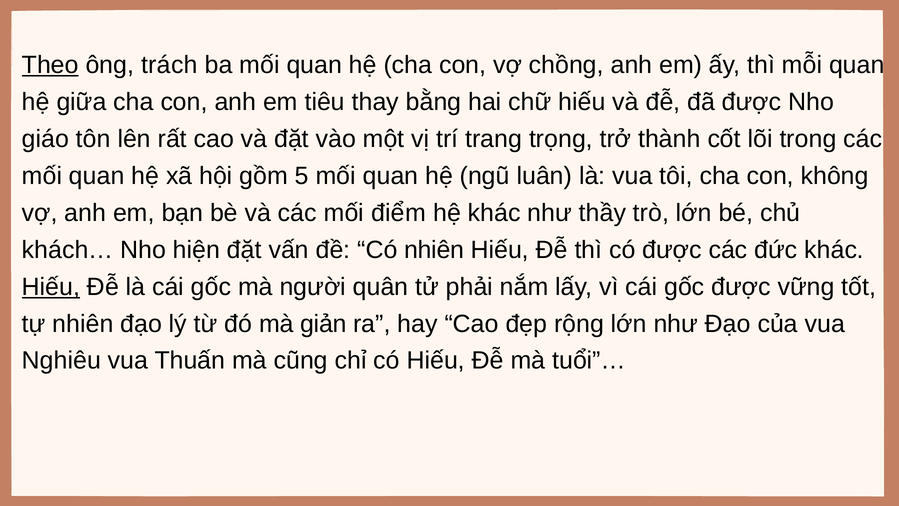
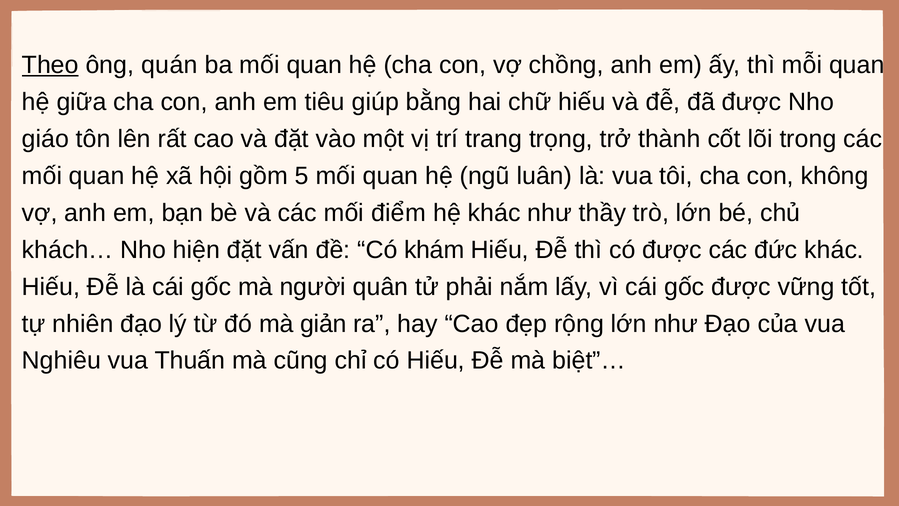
trách: trách -> quán
thay: thay -> giúp
Có nhiên: nhiên -> khám
Hiếu at (51, 287) underline: present -> none
tuổi”…: tuổi”… -> biệt”…
